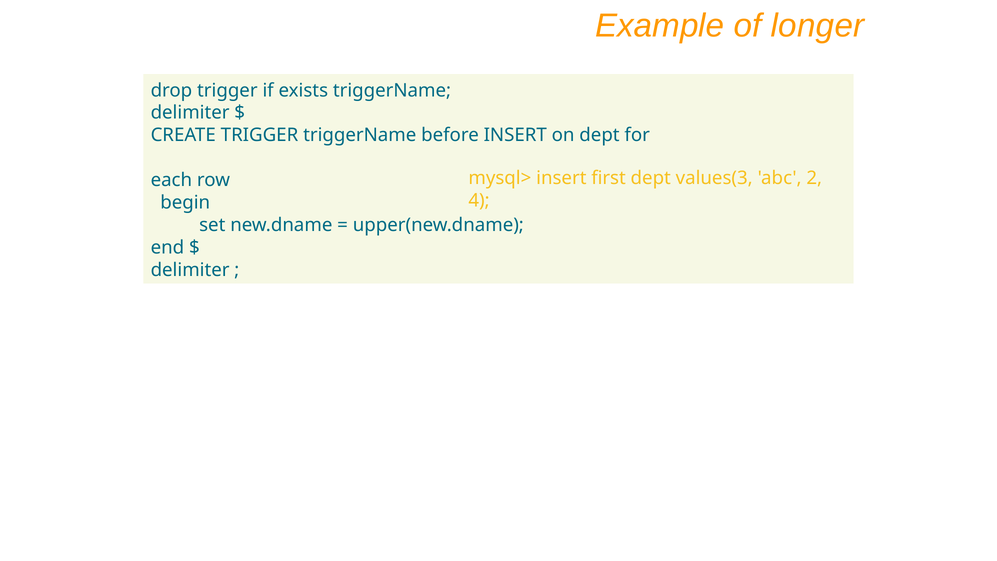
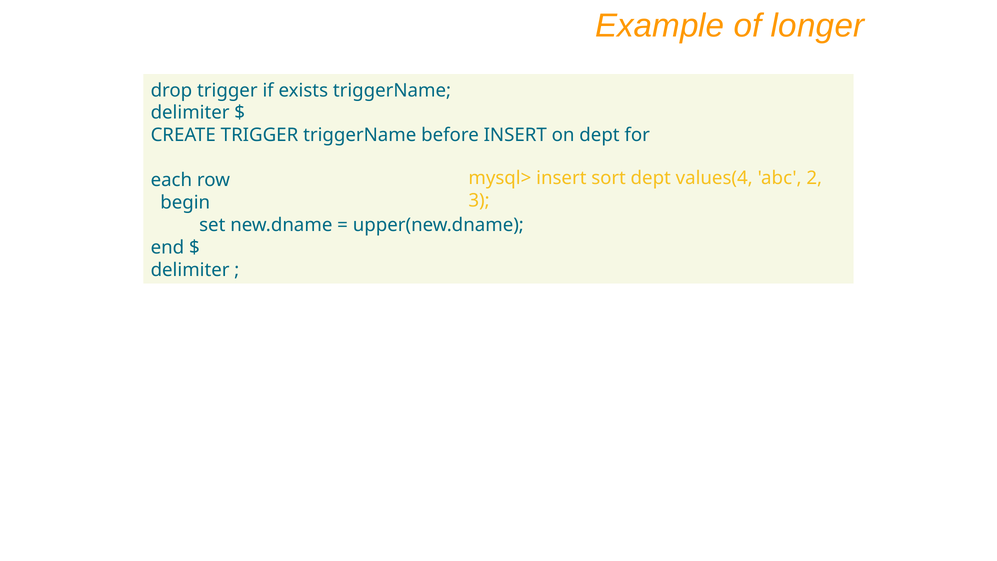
first: first -> sort
values(3: values(3 -> values(4
4: 4 -> 3
